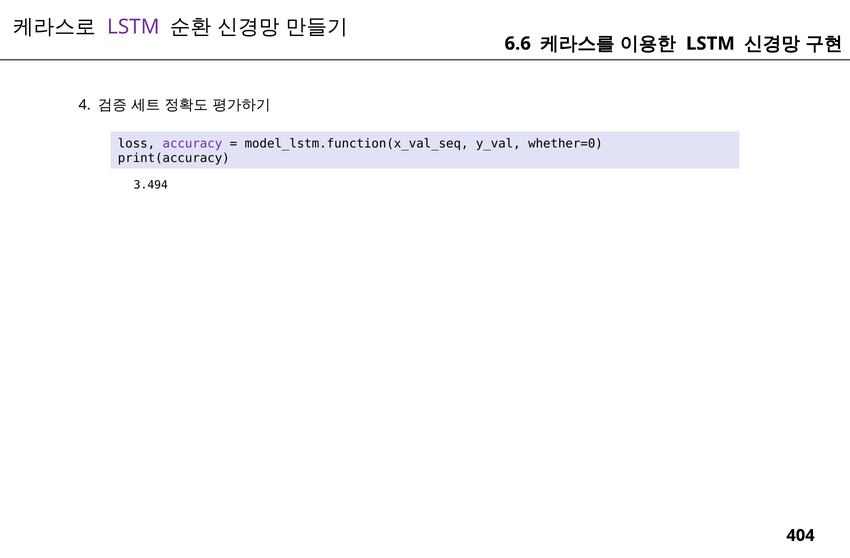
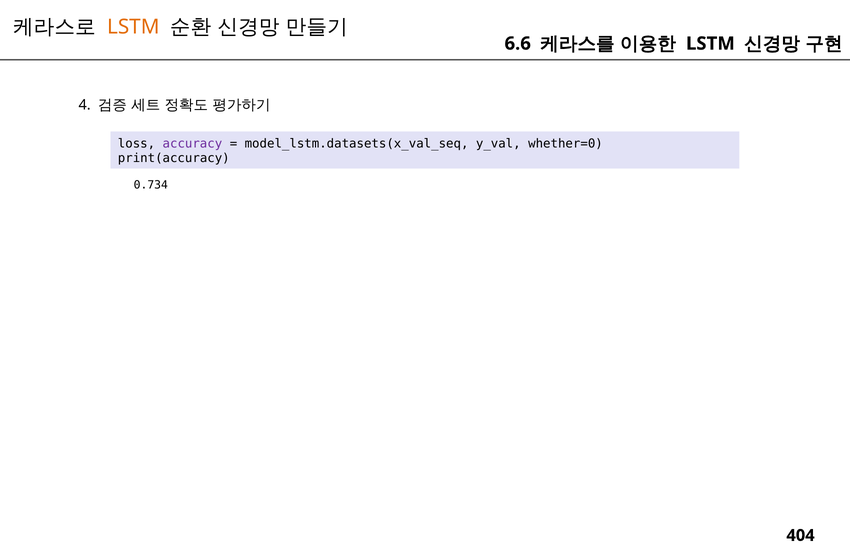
LSTM at (133, 27) colour: purple -> orange
model_lstm.function(x_val_seq: model_lstm.function(x_val_seq -> model_lstm.datasets(x_val_seq
3.494: 3.494 -> 0.734
